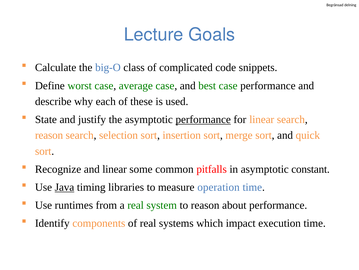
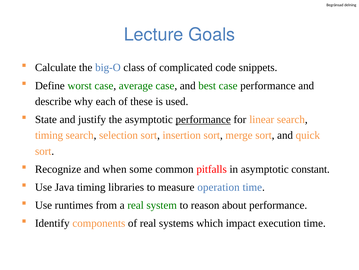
reason at (49, 135): reason -> timing
and linear: linear -> when
Java underline: present -> none
